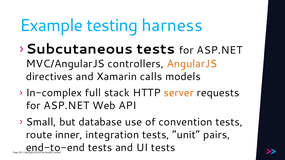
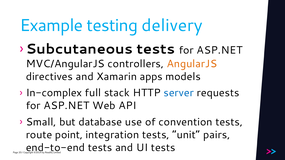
harness: harness -> delivery
calls: calls -> apps
server colour: orange -> blue
inner: inner -> point
